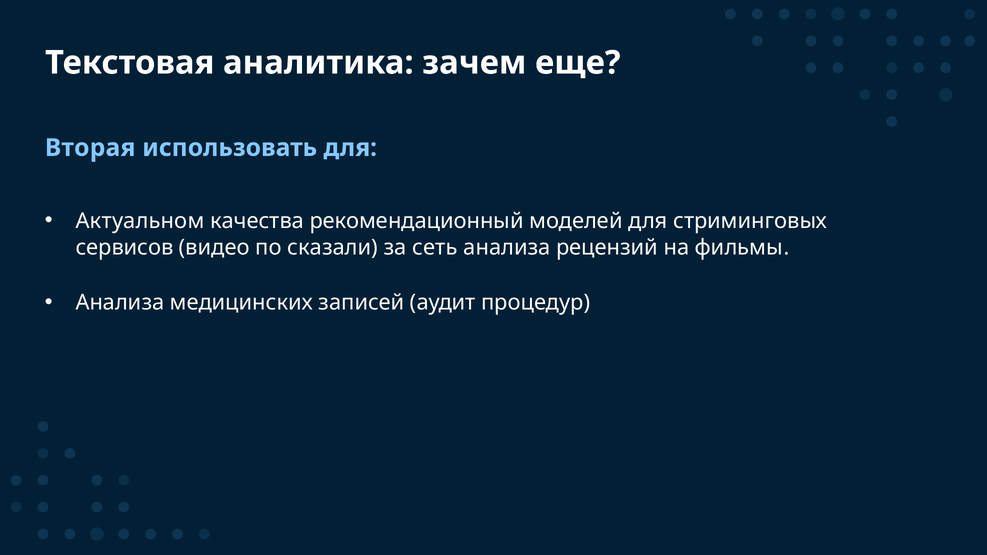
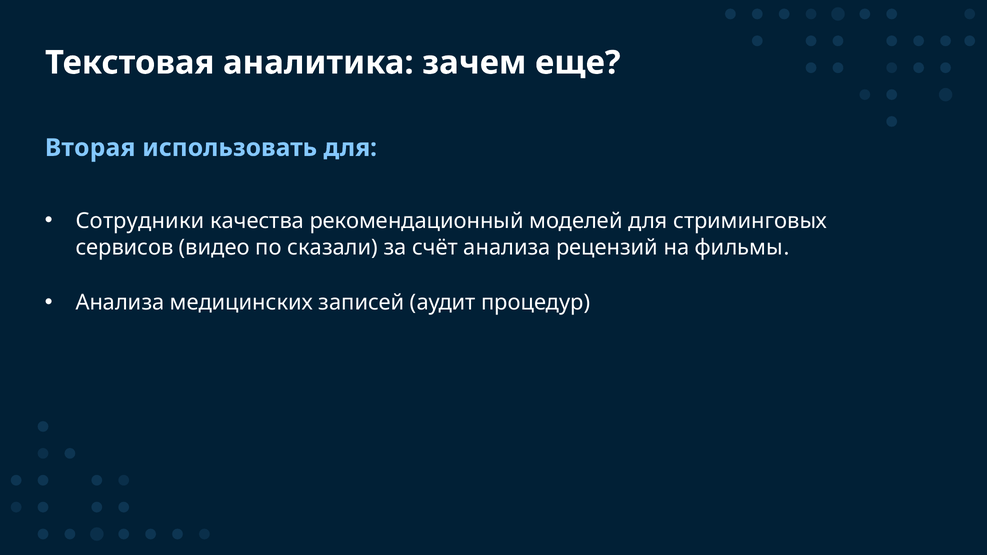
Актуальном: Актуальном -> Сотрудники
сеть: сеть -> счёт
